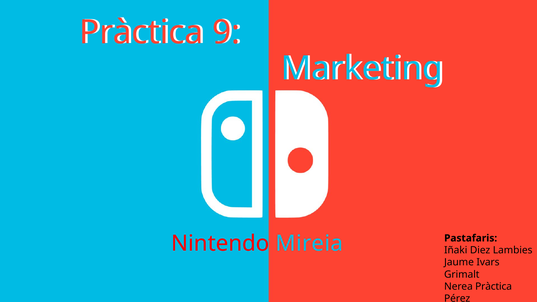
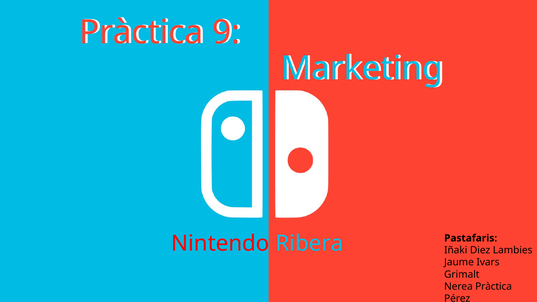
Nintendo Mireia: Mireia -> Ribera
